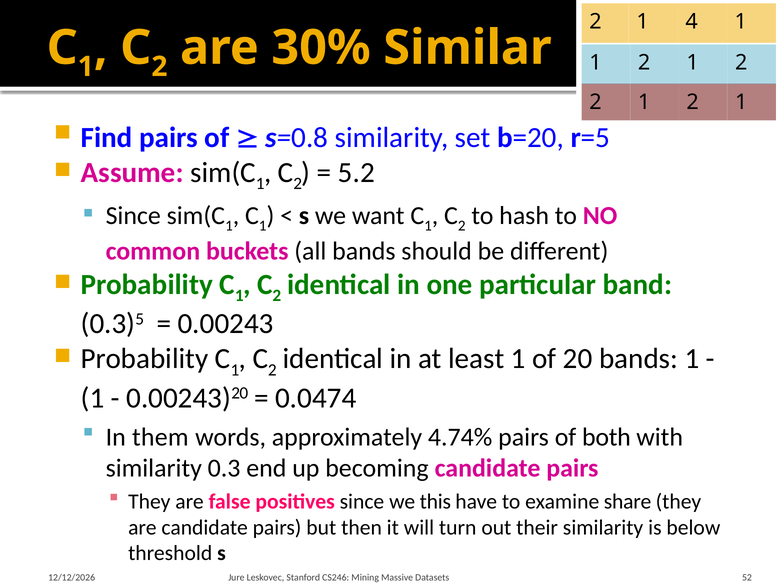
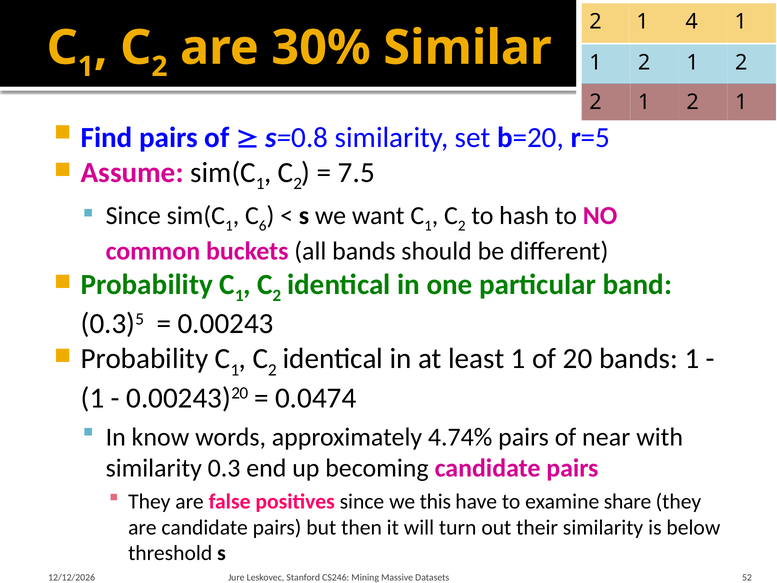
5.2: 5.2 -> 7.5
1 at (263, 226): 1 -> 6
them: them -> know
both: both -> near
